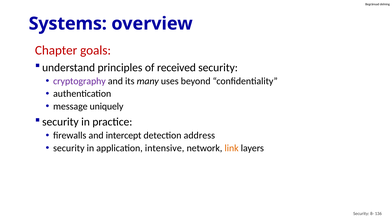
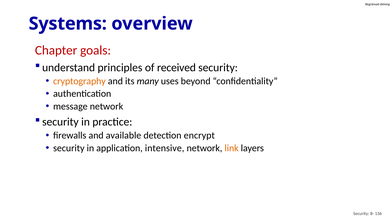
cryptography colour: purple -> orange
message uniquely: uniquely -> network
intercept: intercept -> available
address: address -> encrypt
